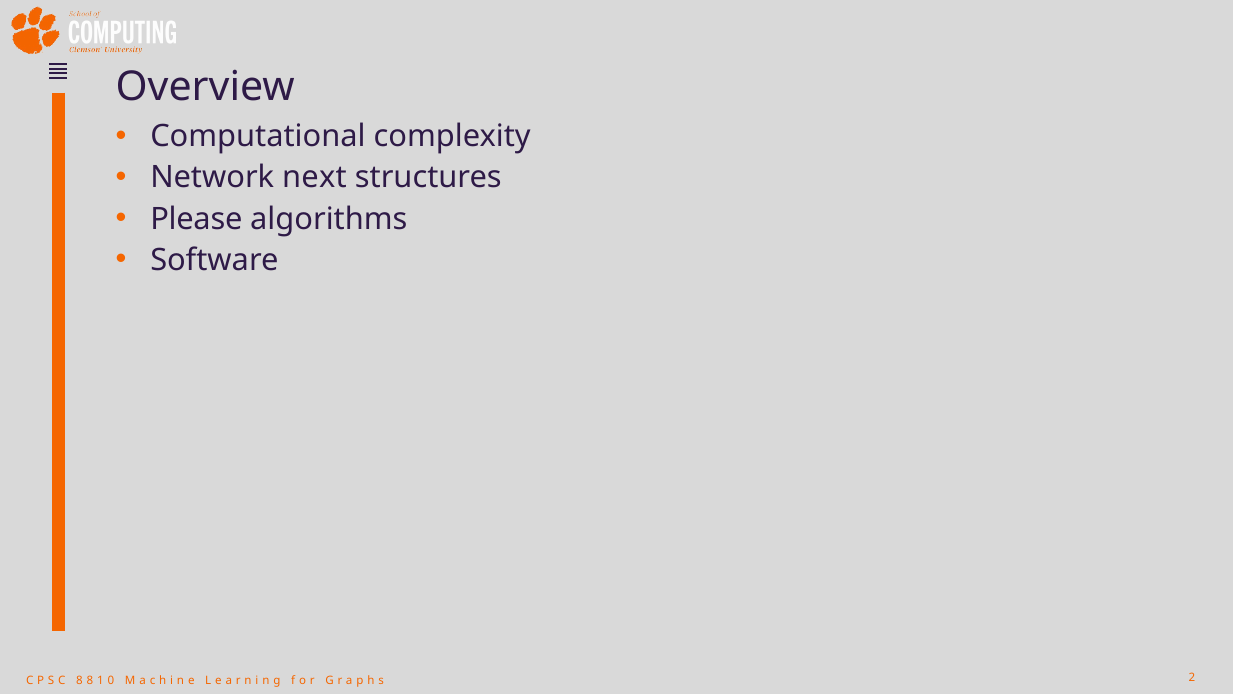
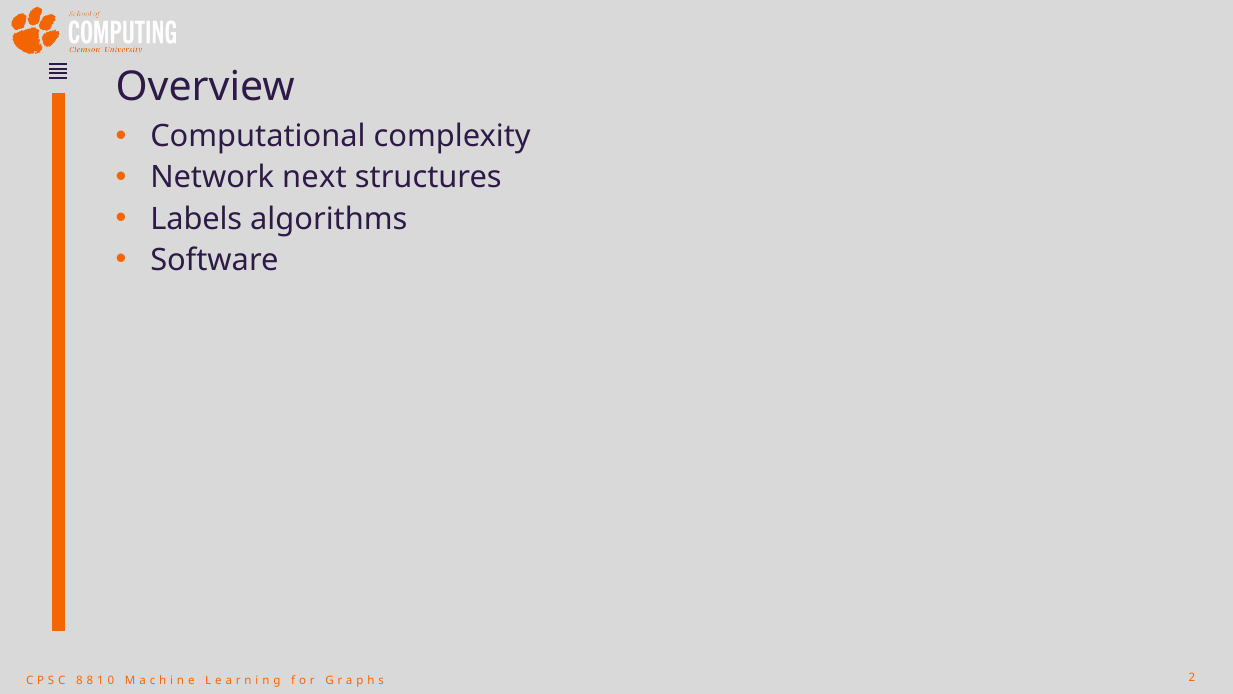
Please: Please -> Labels
